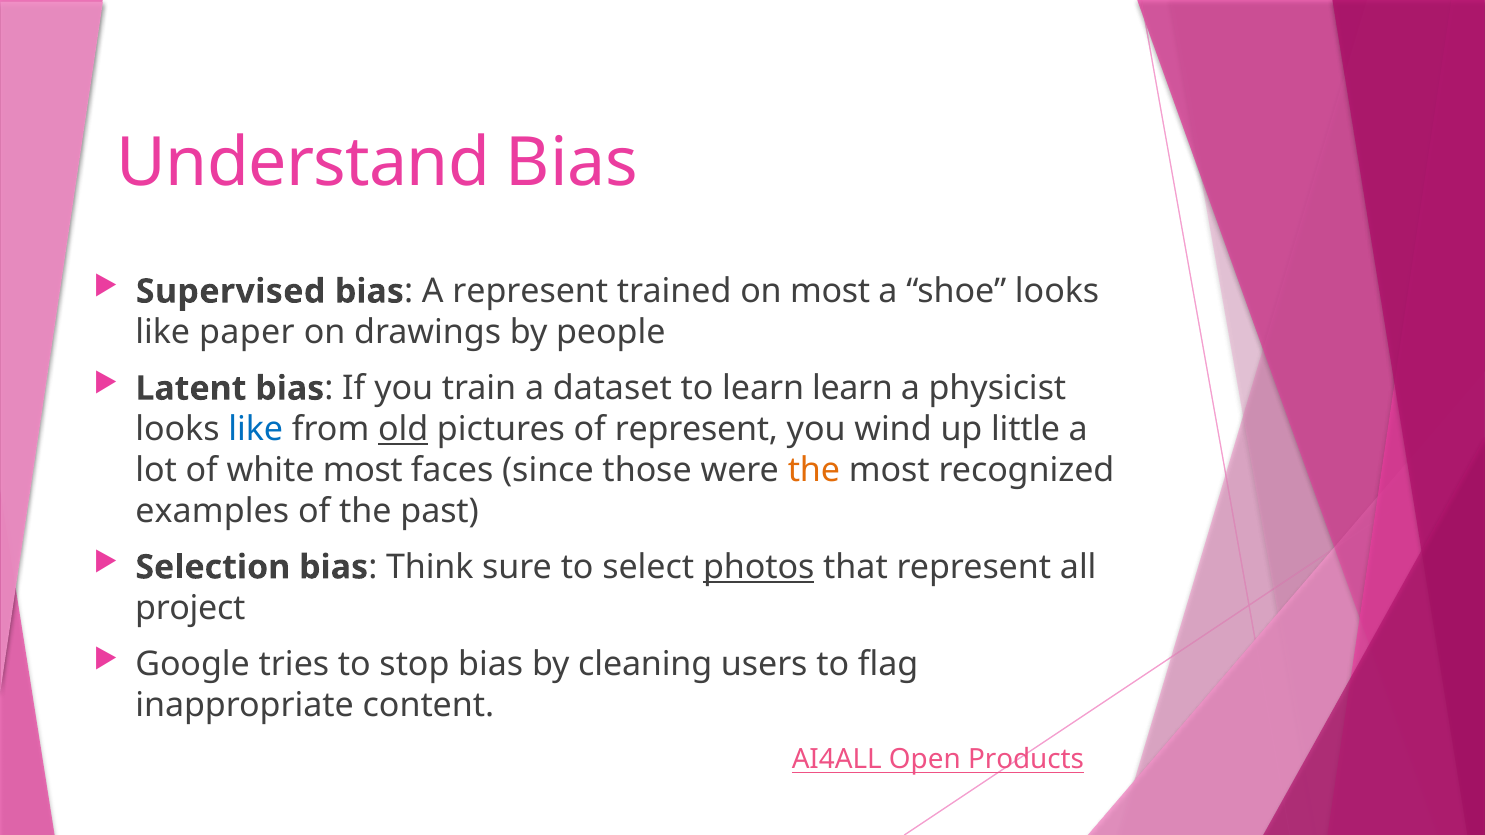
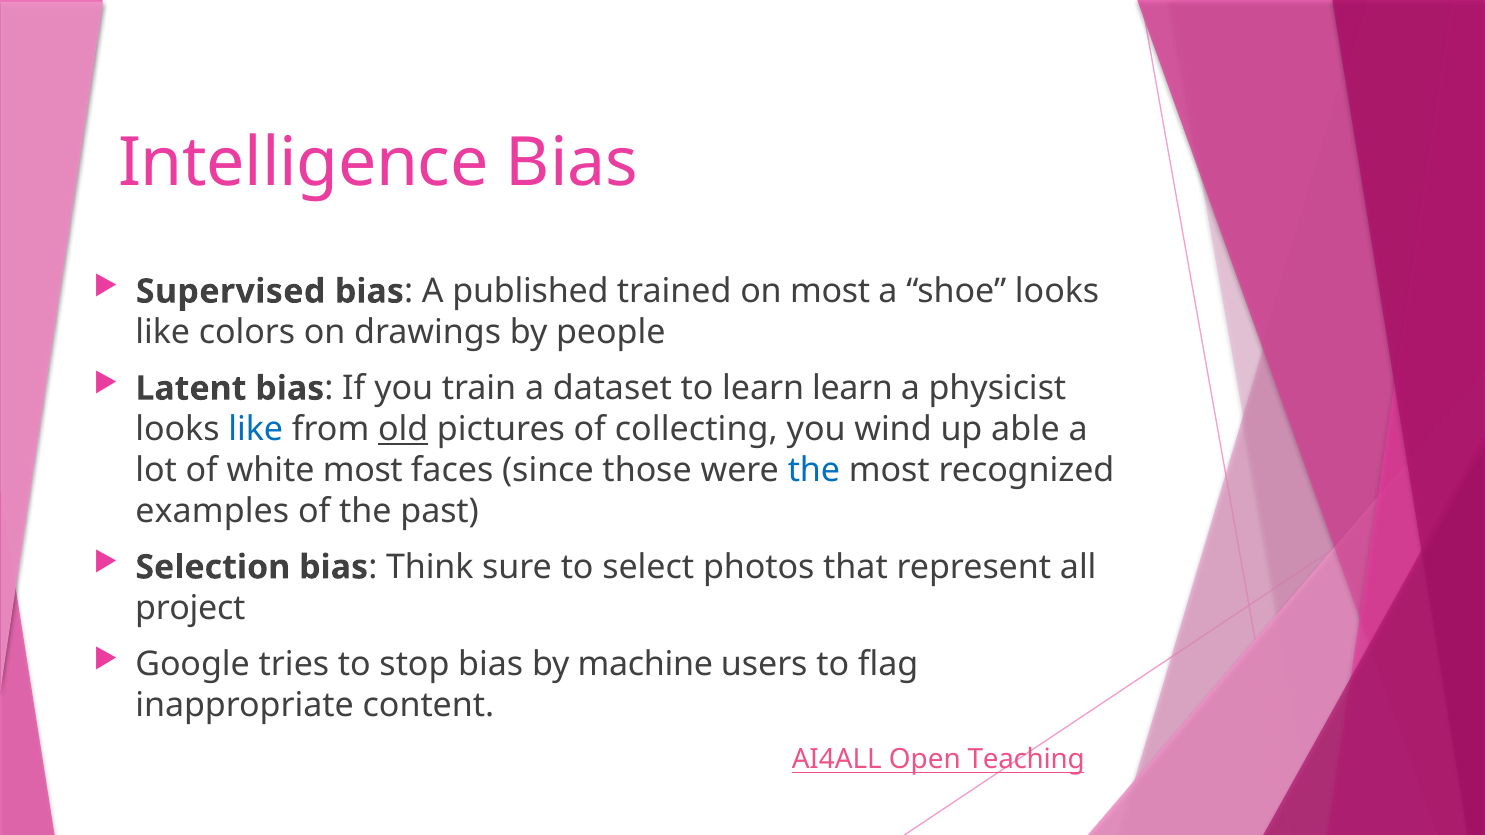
Understand: Understand -> Intelligence
A represent: represent -> published
paper: paper -> colors
of represent: represent -> collecting
little: little -> able
the at (814, 470) colour: orange -> blue
photos underline: present -> none
cleaning: cleaning -> machine
Products: Products -> Teaching
